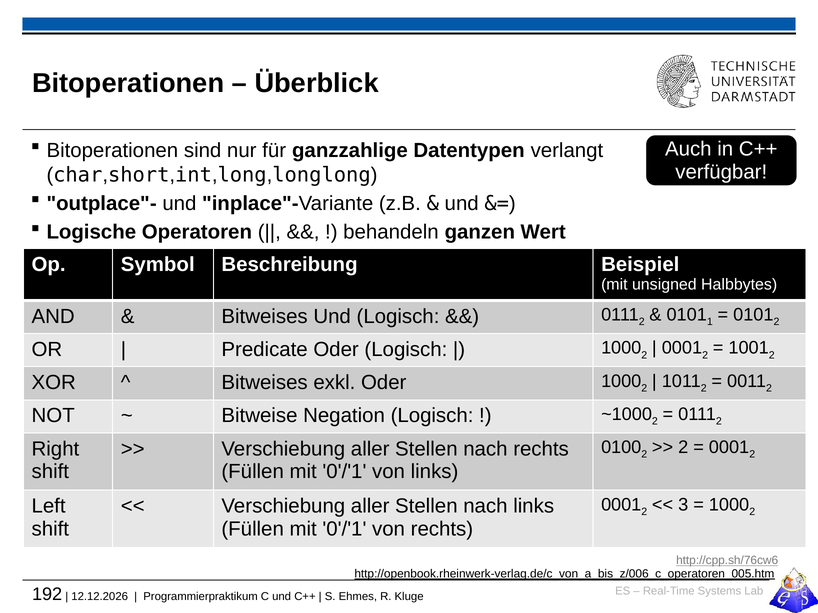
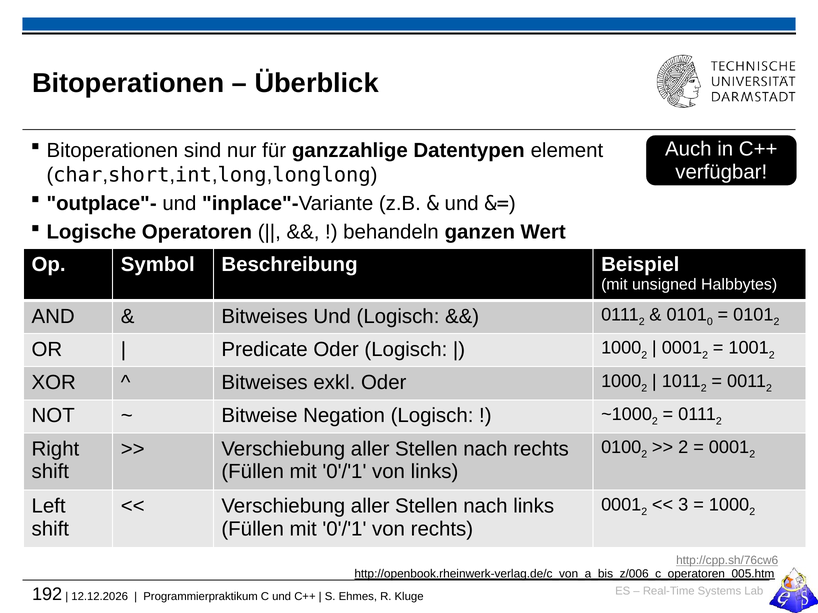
verlangt: verlangt -> element
1: 1 -> 0
